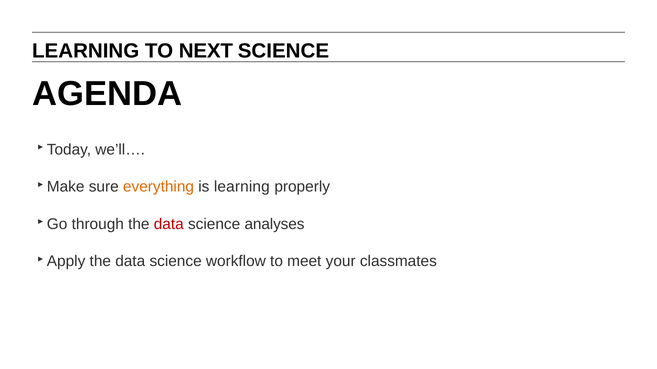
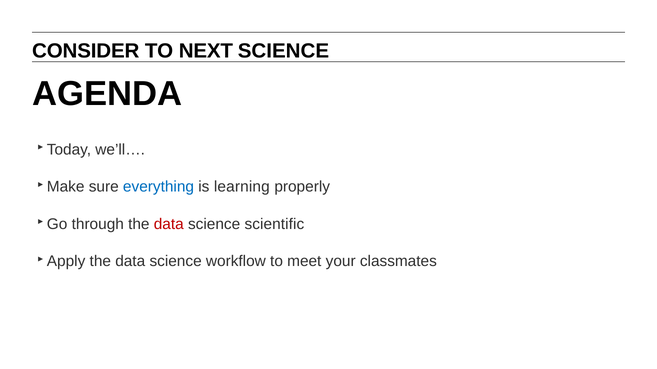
LEARNING at (86, 51): LEARNING -> CONSIDER
everything colour: orange -> blue
analyses: analyses -> scientific
